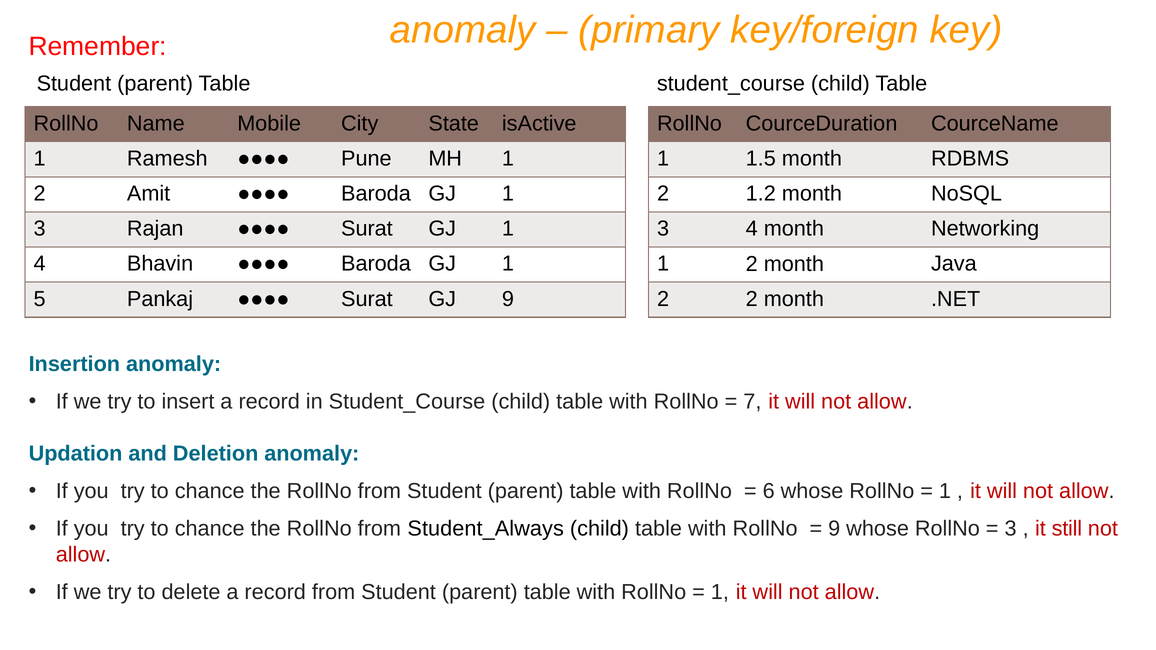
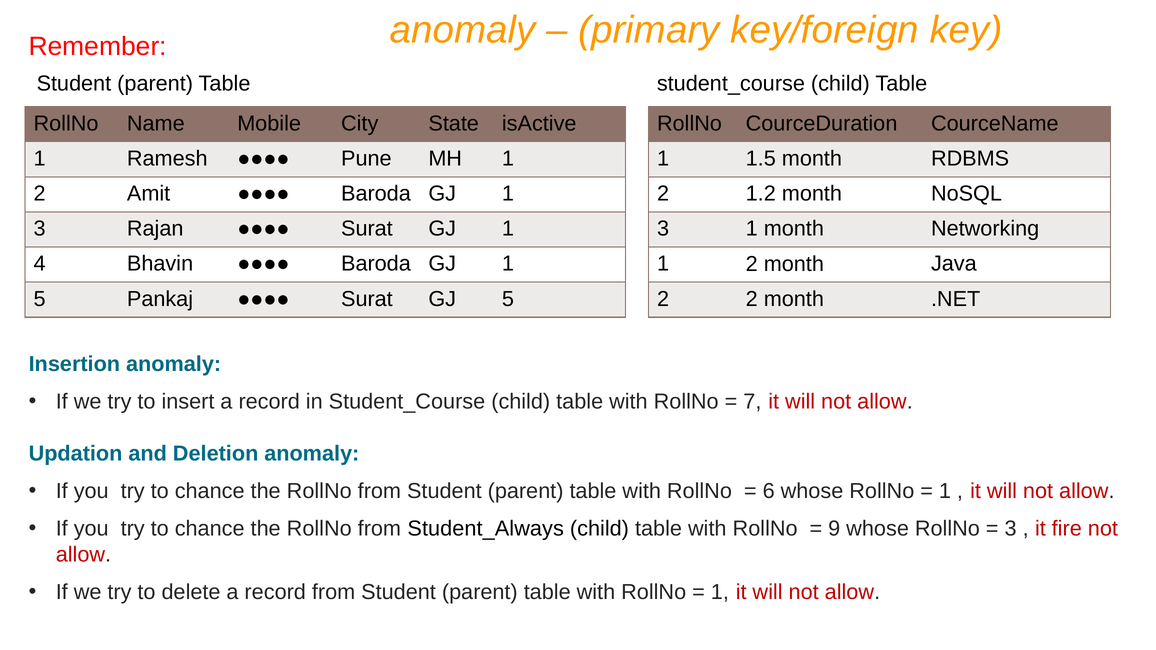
3 4: 4 -> 1
GJ 9: 9 -> 5
still: still -> fire
